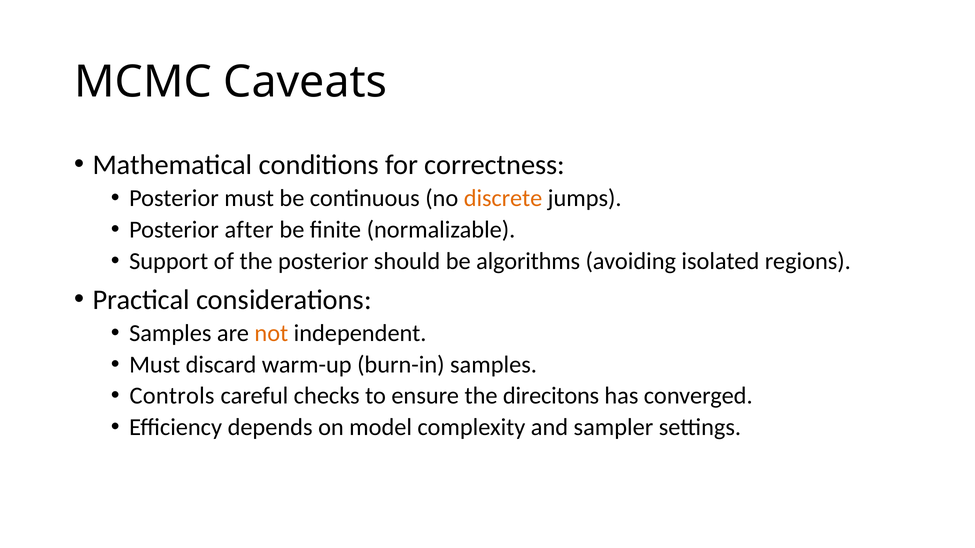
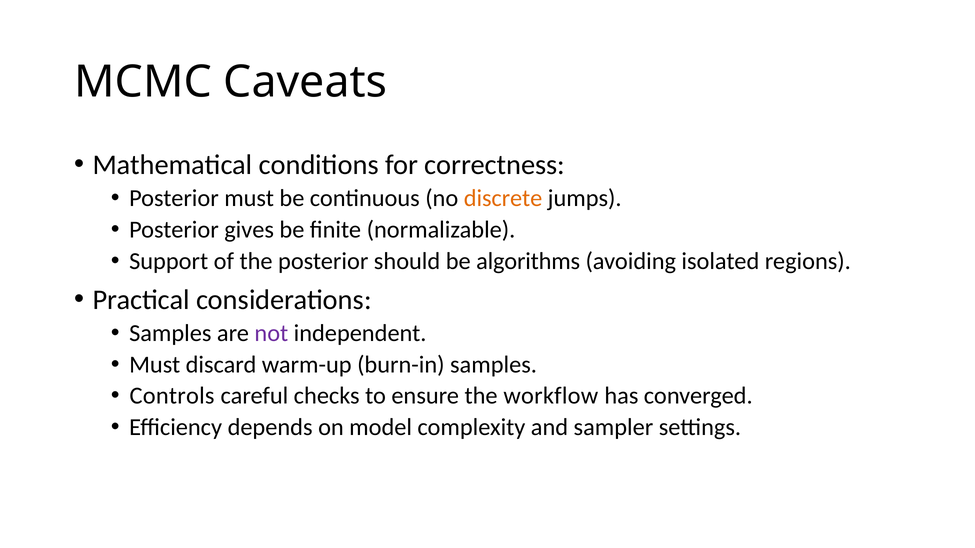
after: after -> gives
not colour: orange -> purple
direcitons: direcitons -> workflow
